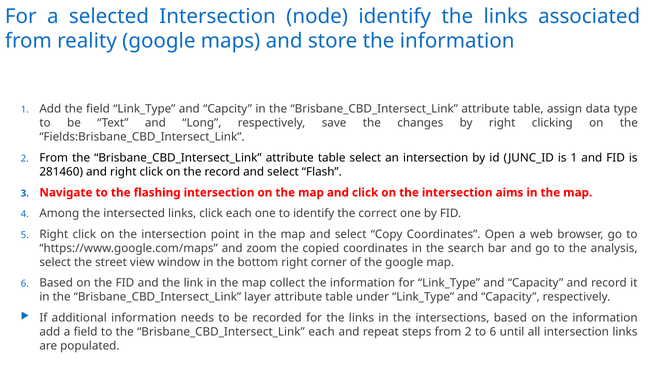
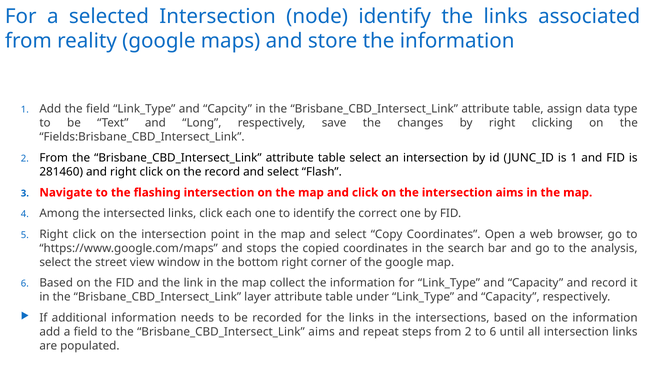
zoom: zoom -> stops
Brisbane_CBD_Intersect_Link each: each -> aims
